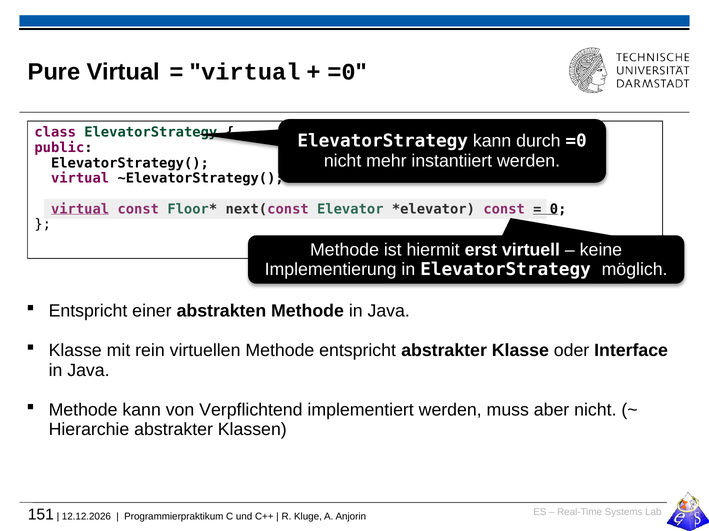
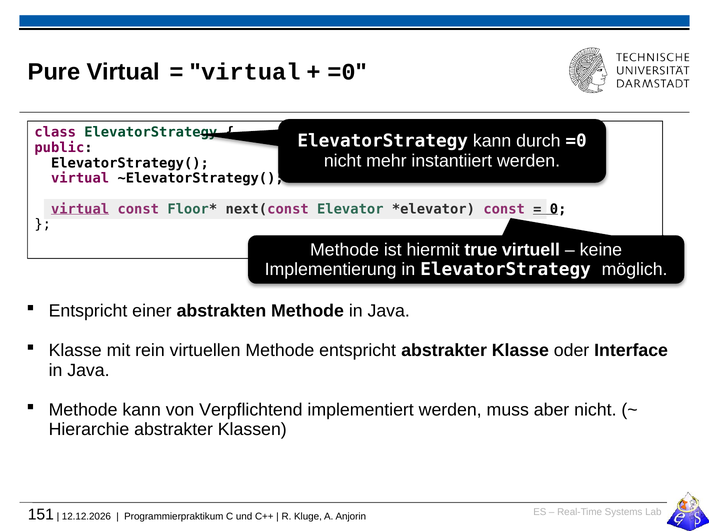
erst: erst -> true
